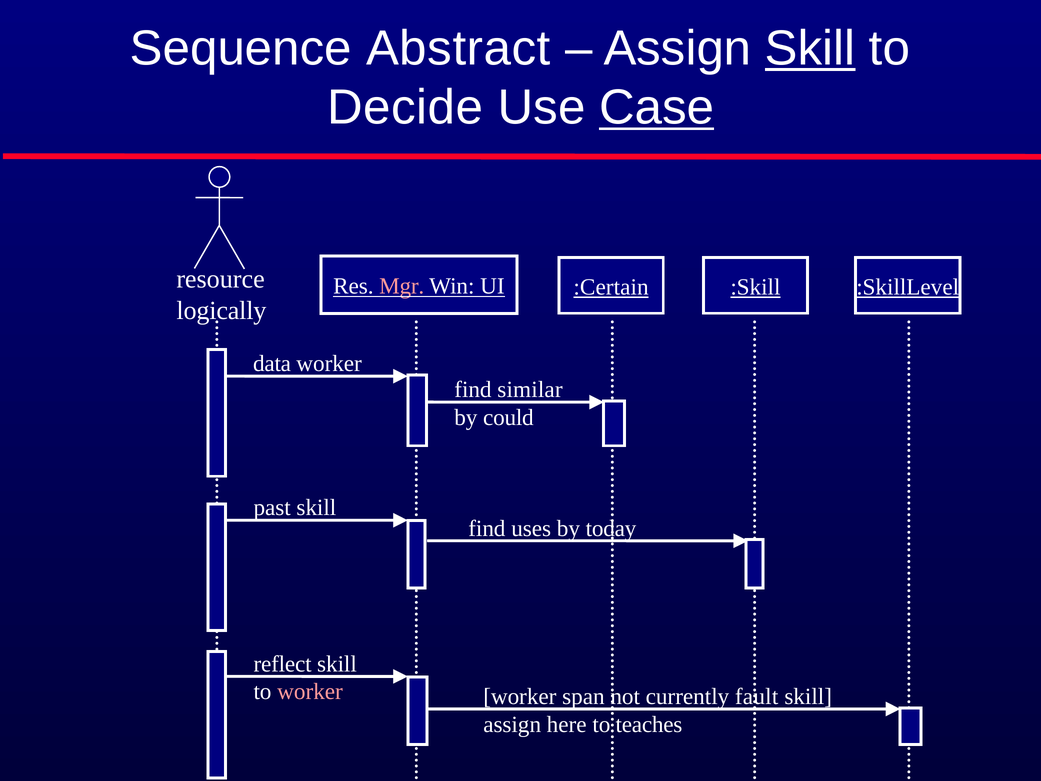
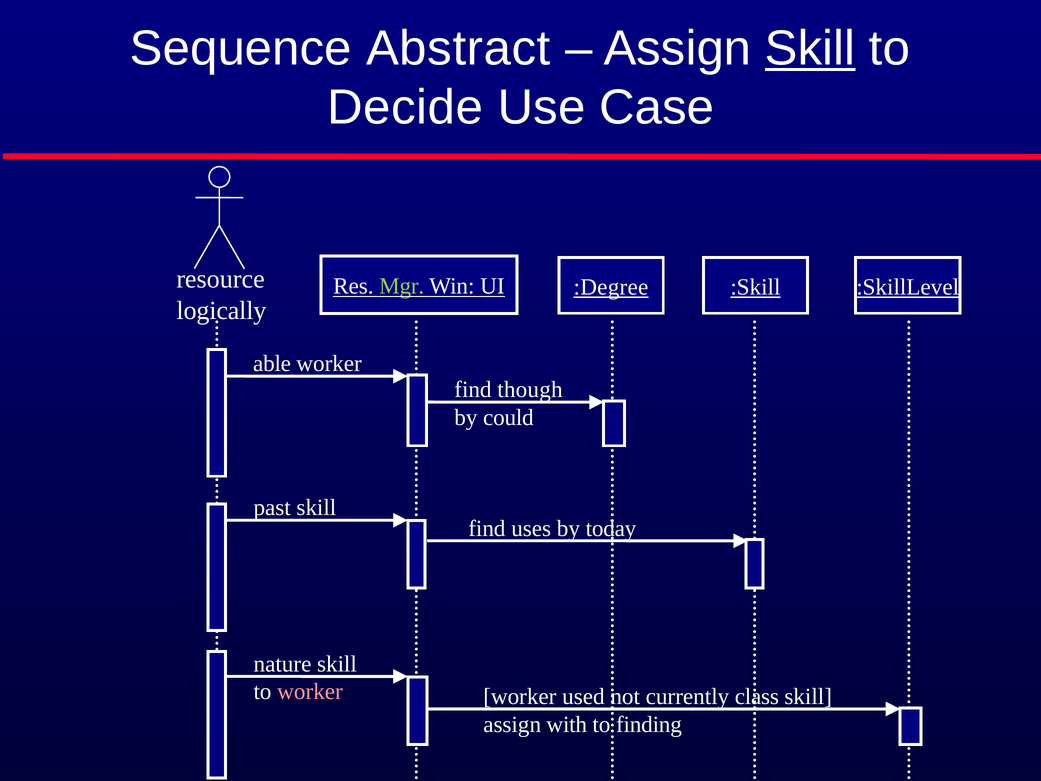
Case underline: present -> none
Mgr colour: pink -> light green
:Certain: :Certain -> :Degree
data: data -> able
similar: similar -> though
reflect: reflect -> nature
span: span -> used
fault: fault -> class
here: here -> with
teaches: teaches -> finding
